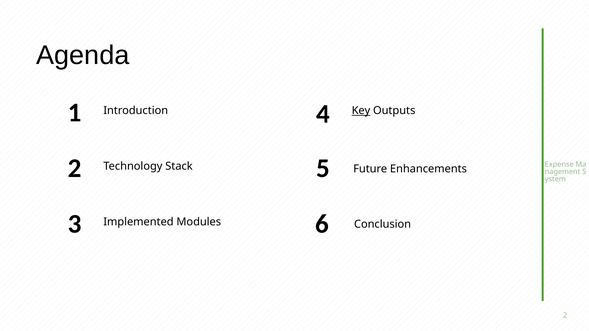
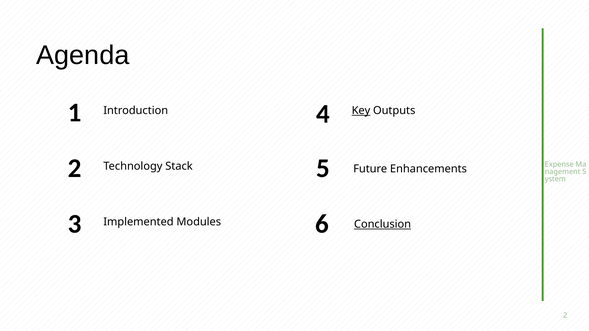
Conclusion underline: none -> present
